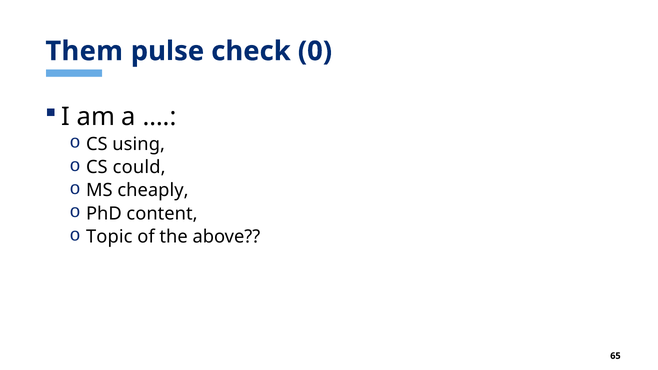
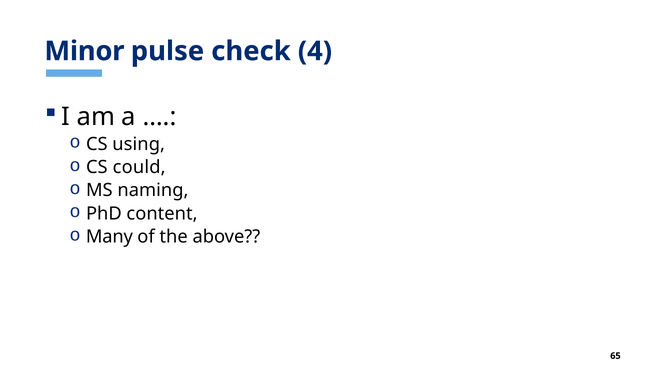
Them: Them -> Minor
0: 0 -> 4
cheaply: cheaply -> naming
Topic: Topic -> Many
